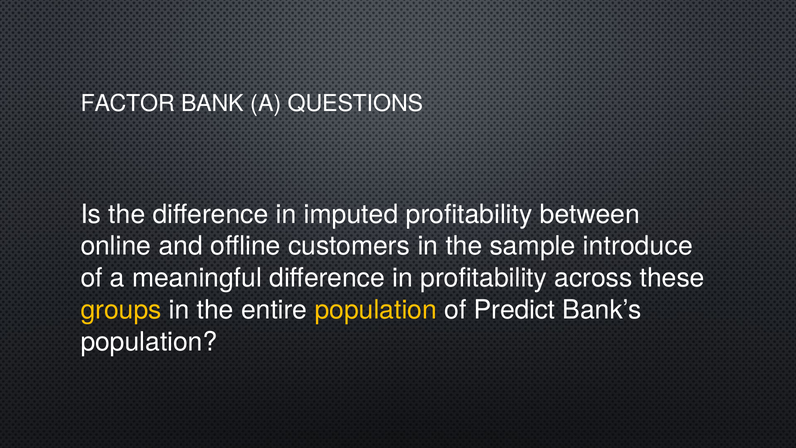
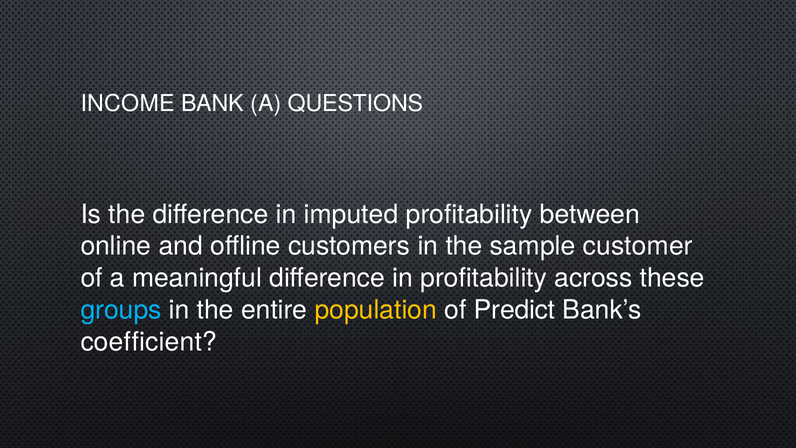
FACTOR: FACTOR -> INCOME
introduce: introduce -> customer
groups colour: yellow -> light blue
population at (149, 342): population -> coefficient
